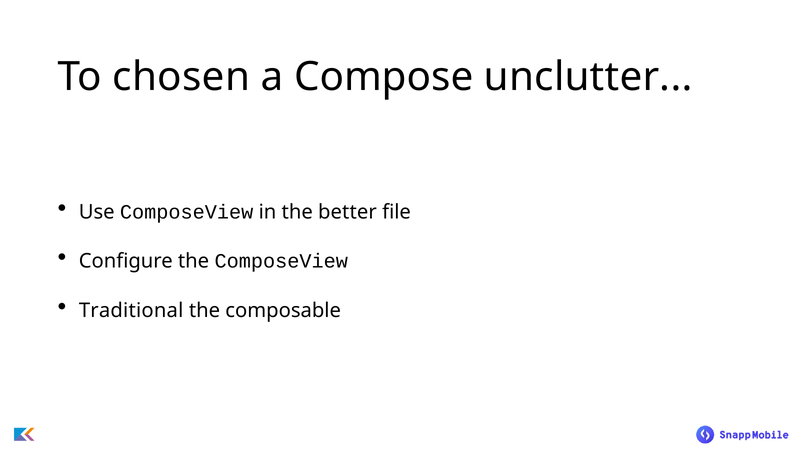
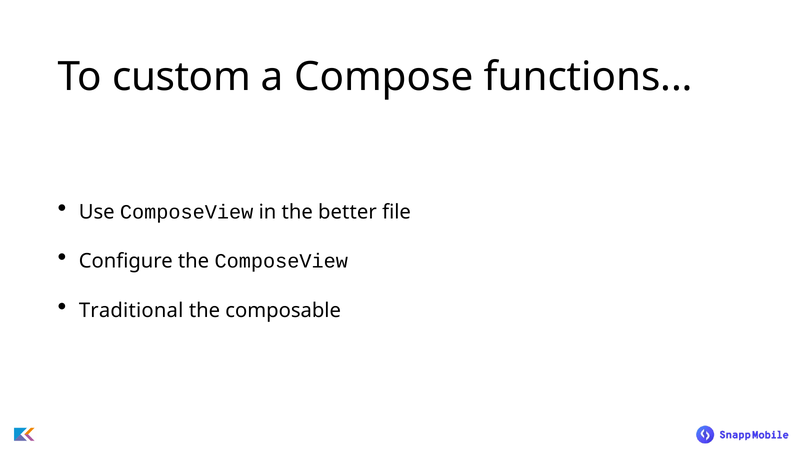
chosen: chosen -> custom
unclutter: unclutter -> functions
